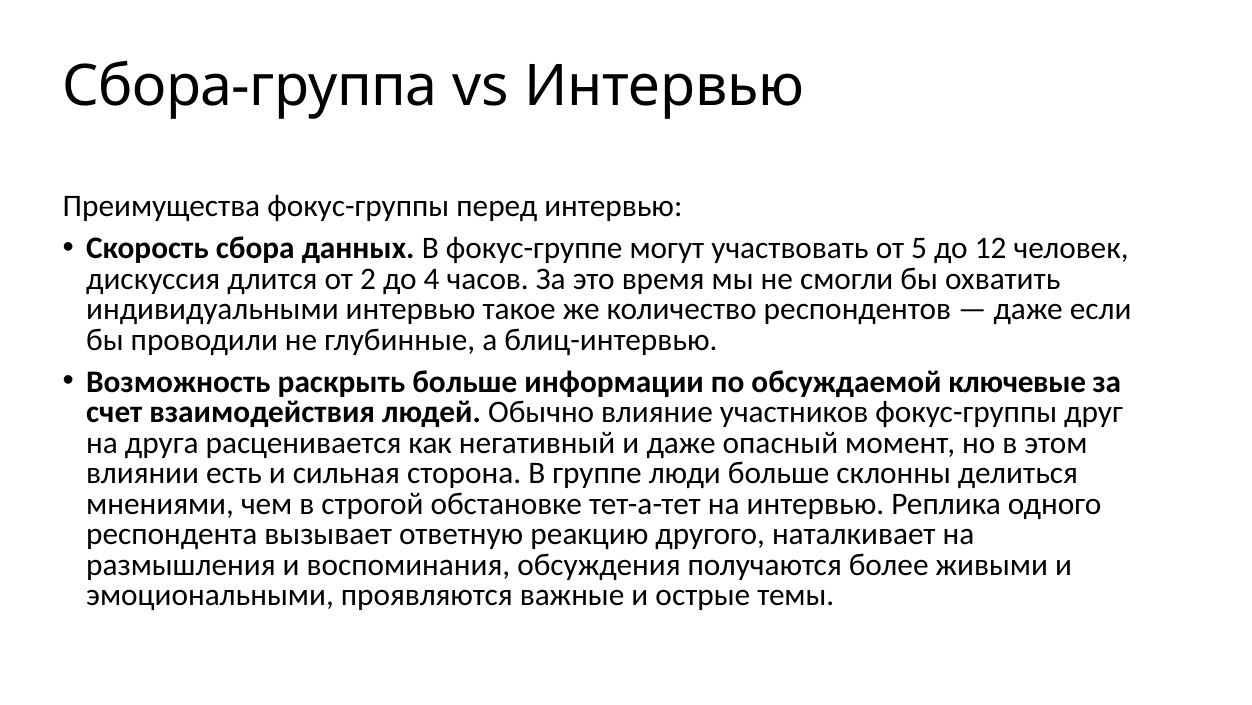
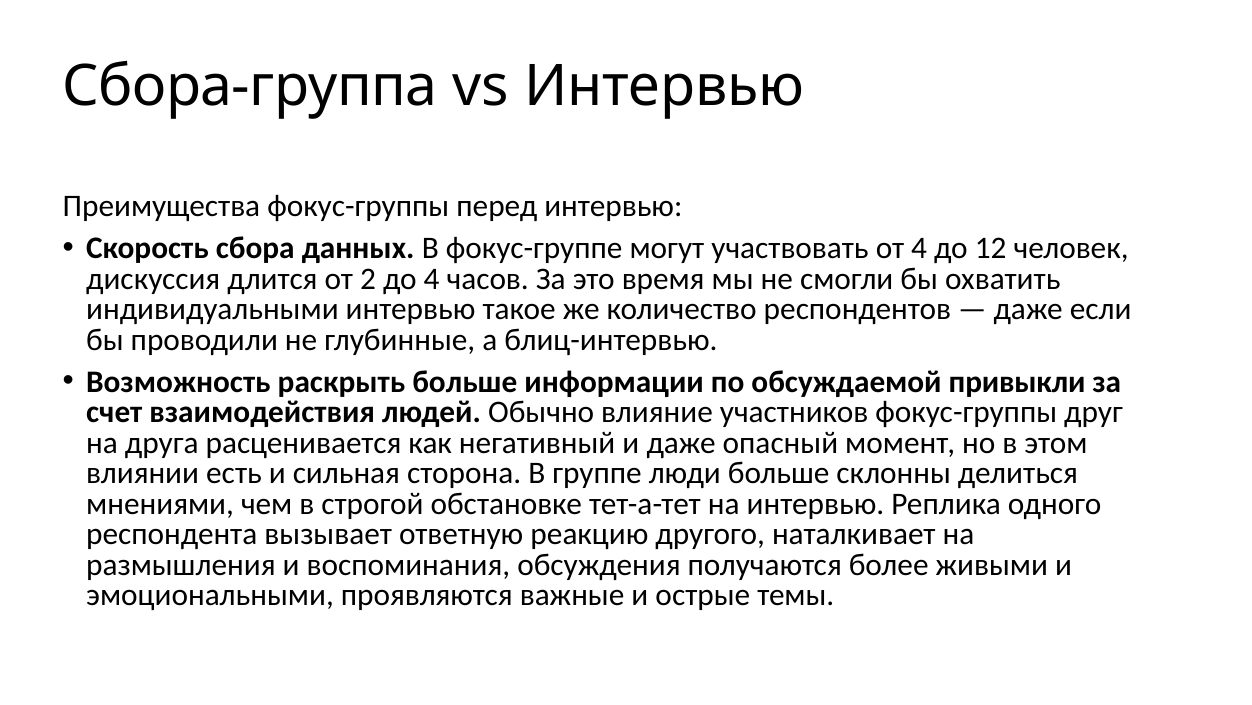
от 5: 5 -> 4
ключевые: ключевые -> привыкли
